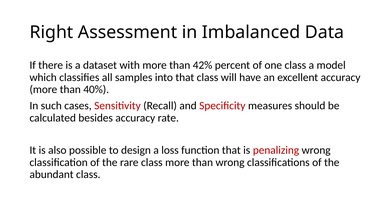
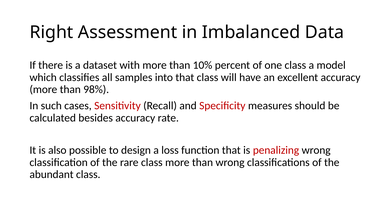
42%: 42% -> 10%
40%: 40% -> 98%
